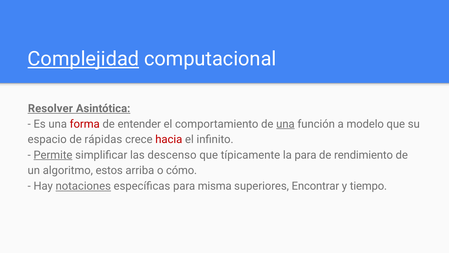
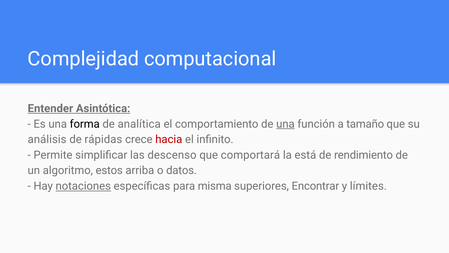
Complejidad underline: present -> none
Resolver: Resolver -> Entender
forma colour: red -> black
entender: entender -> analítica
modelo: modelo -> tamaño
espacio: espacio -> análisis
Permite underline: present -> none
típicamente: típicamente -> comportará
la para: para -> está
cómo: cómo -> datos
tiempo: tiempo -> límites
